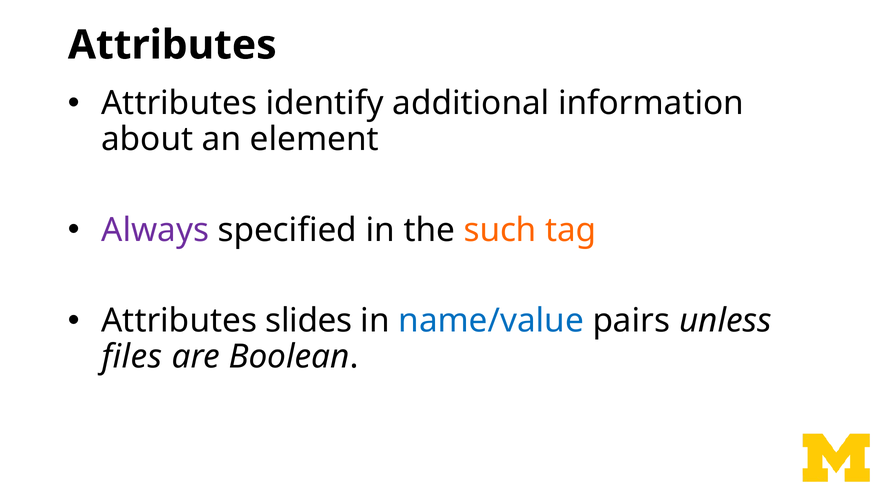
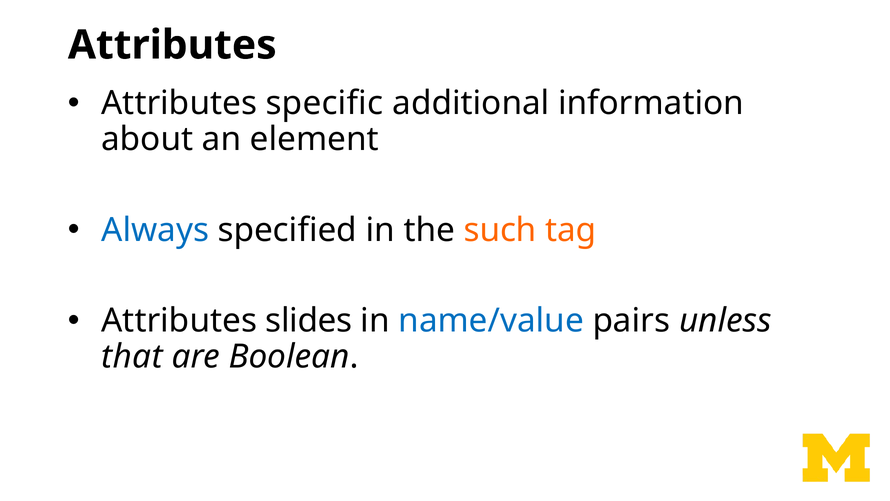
identify: identify -> specific
Always colour: purple -> blue
files: files -> that
